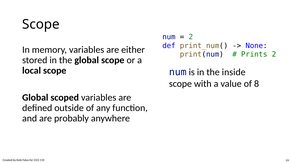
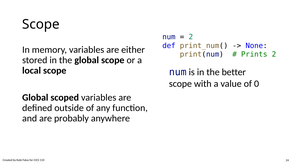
inside: inside -> better
8: 8 -> 0
